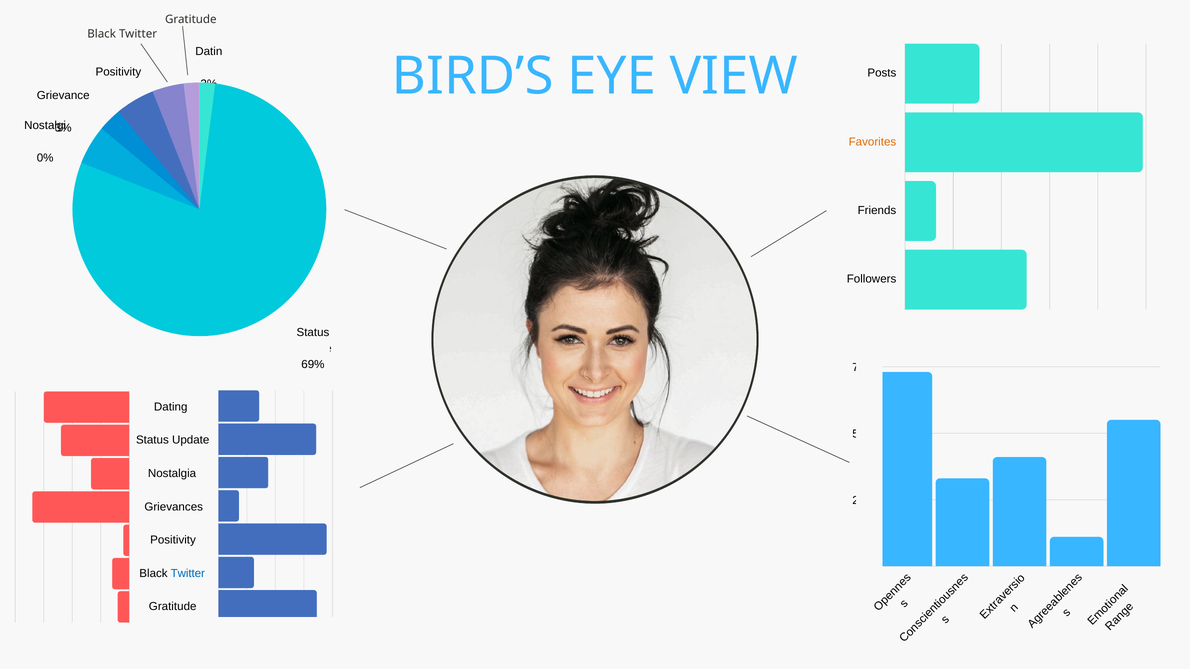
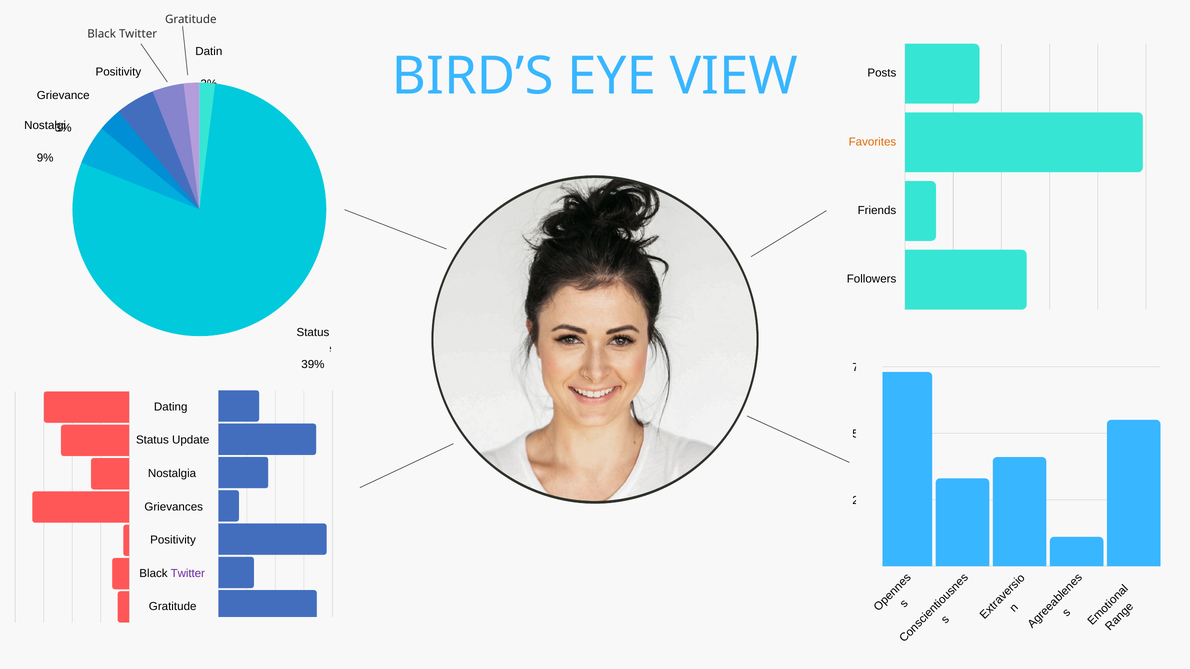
0% at (45, 158): 0% -> 9%
69%: 69% -> 39%
Twitter at (188, 574) colour: blue -> purple
